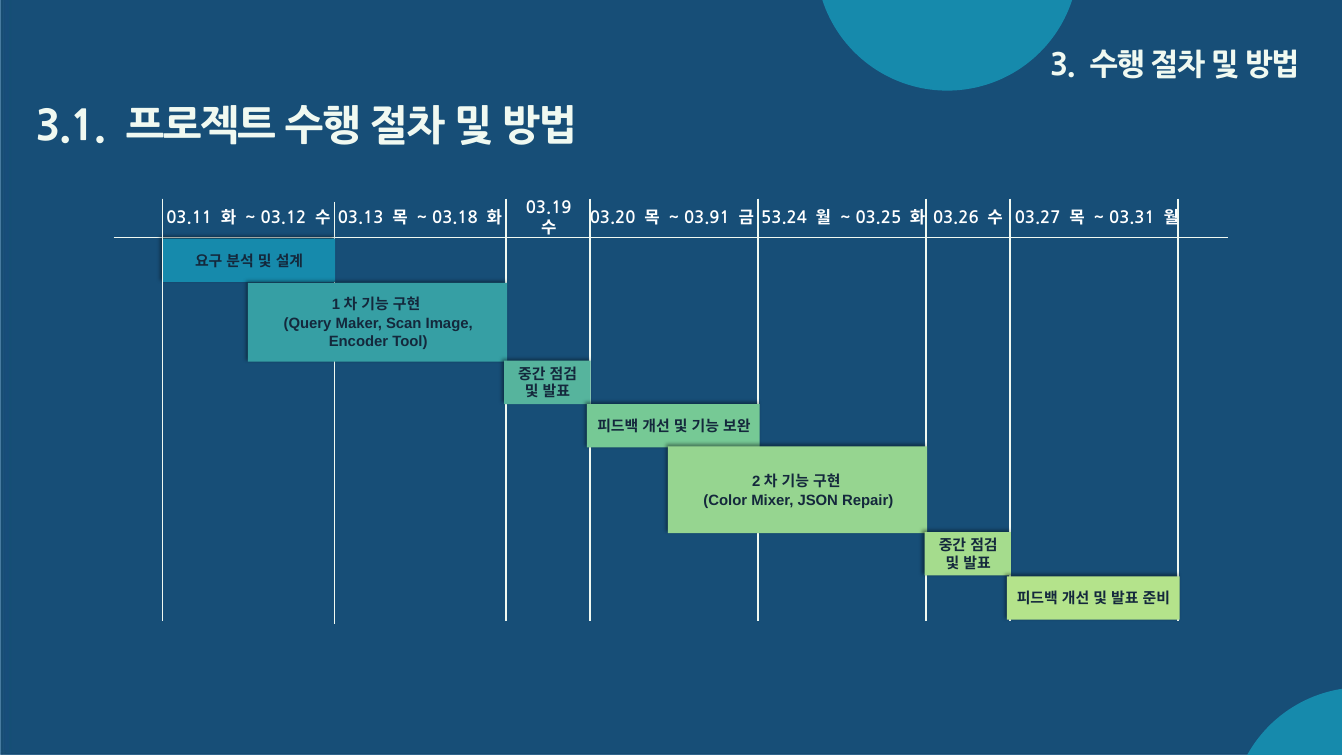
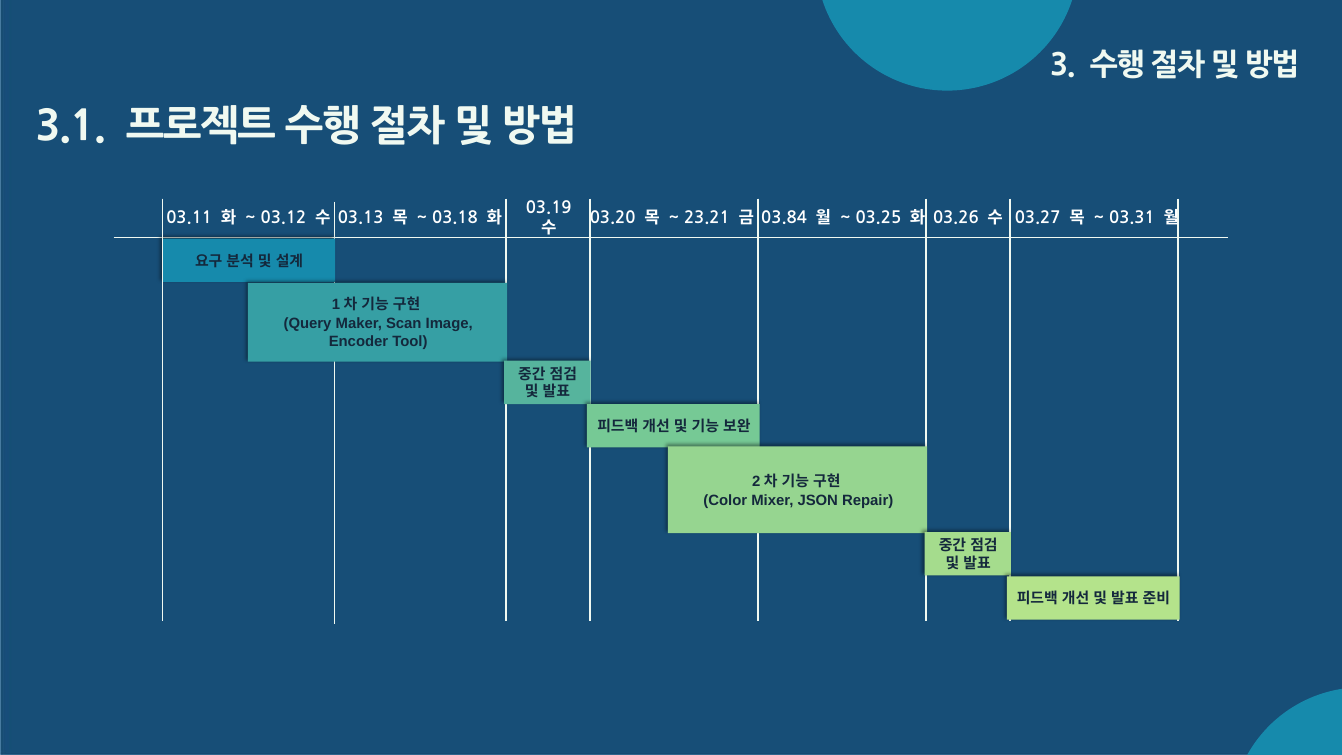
03.91: 03.91 -> 23.21
53.24: 53.24 -> 03.84
